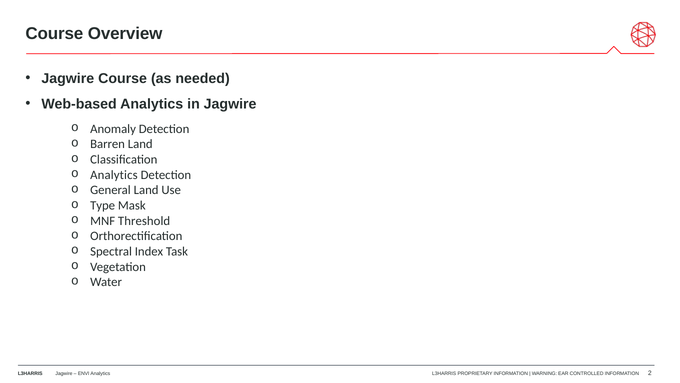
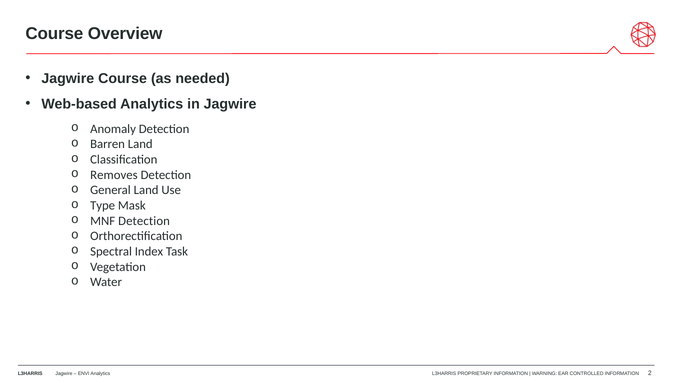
Analytics at (114, 175): Analytics -> Removes
MNF Threshold: Threshold -> Detection
